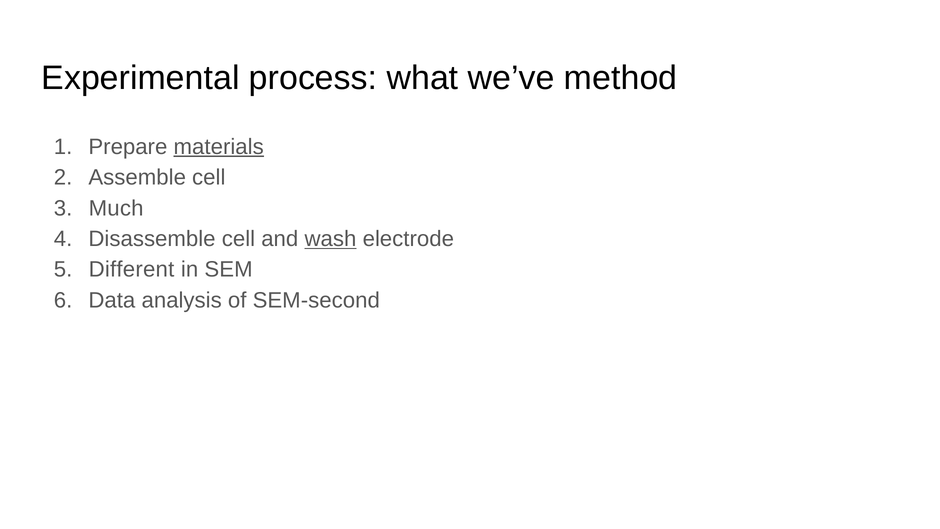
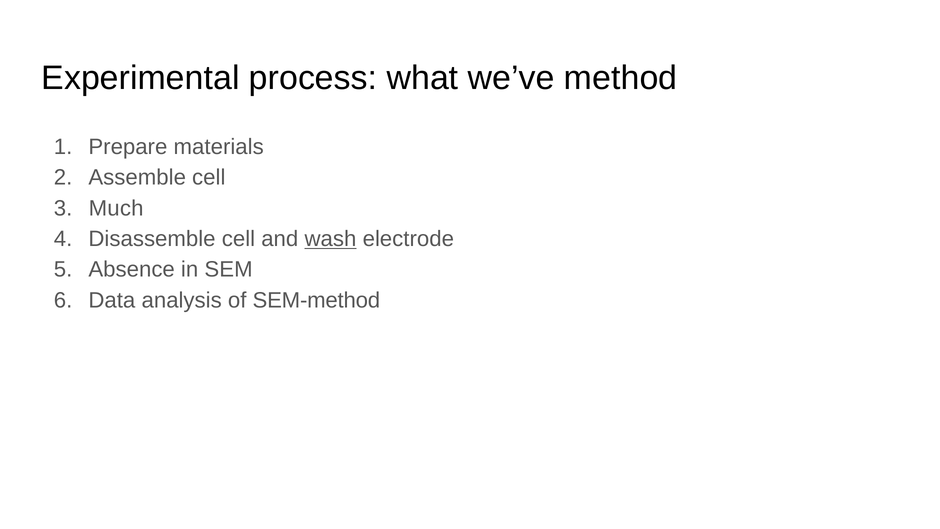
materials underline: present -> none
Different: Different -> Absence
SEM-second: SEM-second -> SEM-method
